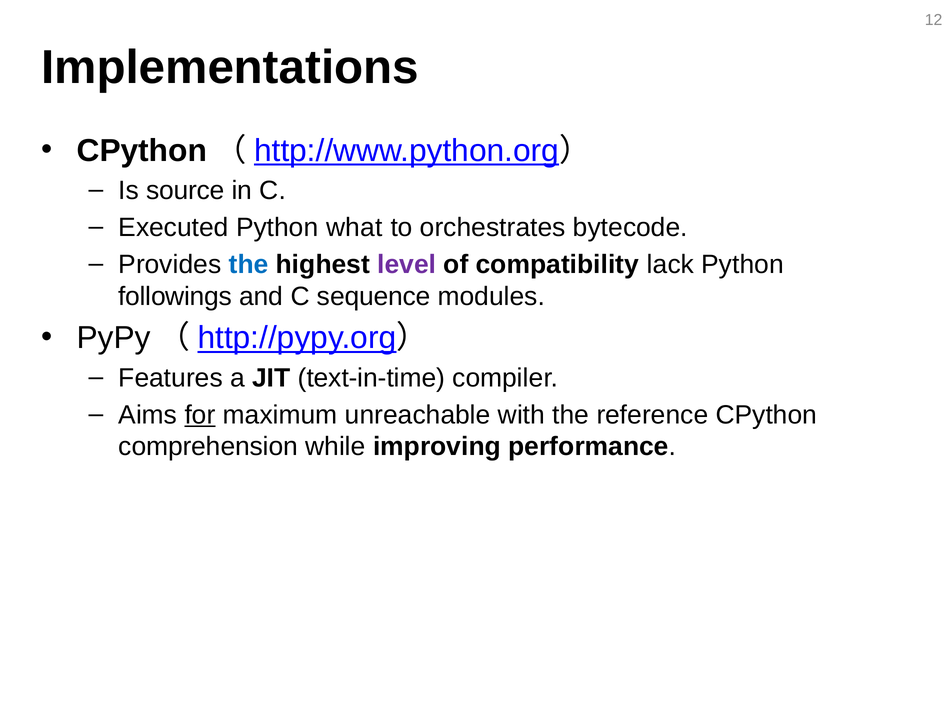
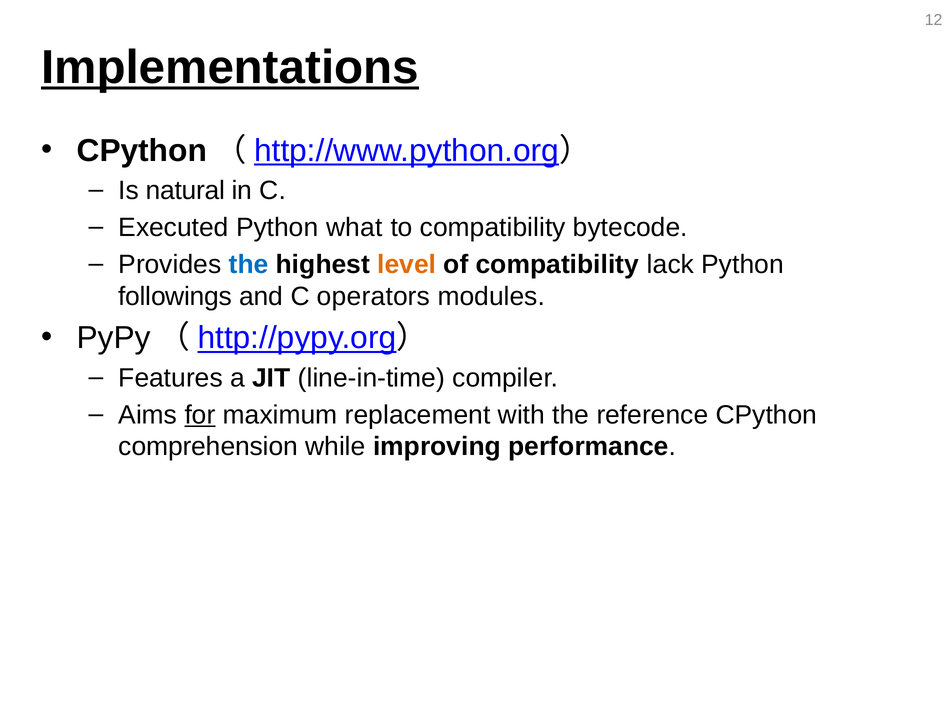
Implementations underline: none -> present
source: source -> natural
to orchestrates: orchestrates -> compatibility
level colour: purple -> orange
sequence: sequence -> operators
text-in-time: text-in-time -> line-in-time
unreachable: unreachable -> replacement
